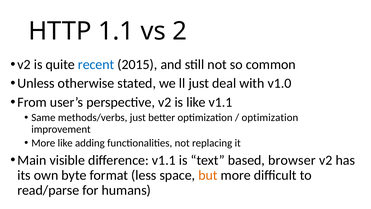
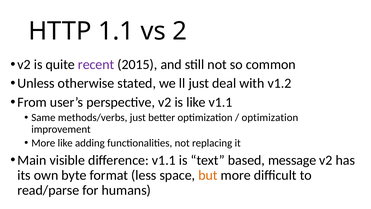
recent colour: blue -> purple
v1.0: v1.0 -> v1.2
browser: browser -> message
